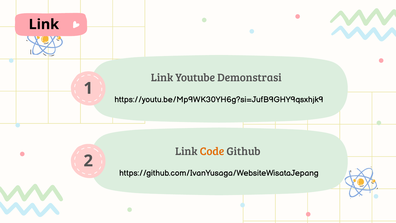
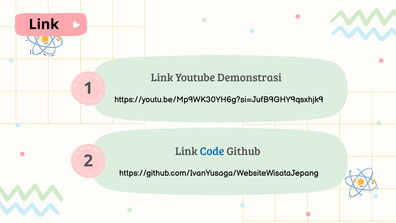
Code colour: orange -> blue
